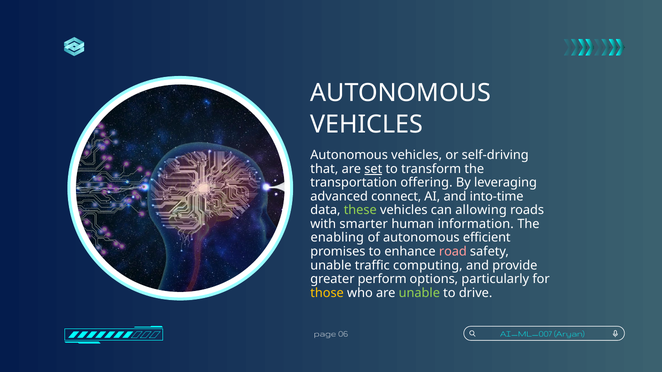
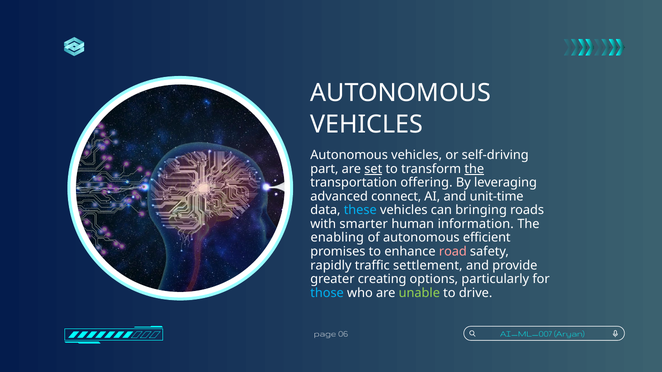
that: that -> part
the at (474, 169) underline: none -> present
into-time: into-time -> unit-time
these colour: light green -> light blue
allowing: allowing -> bringing
unable at (331, 266): unable -> rapidly
computing: computing -> settlement
perform: perform -> creating
those colour: yellow -> light blue
